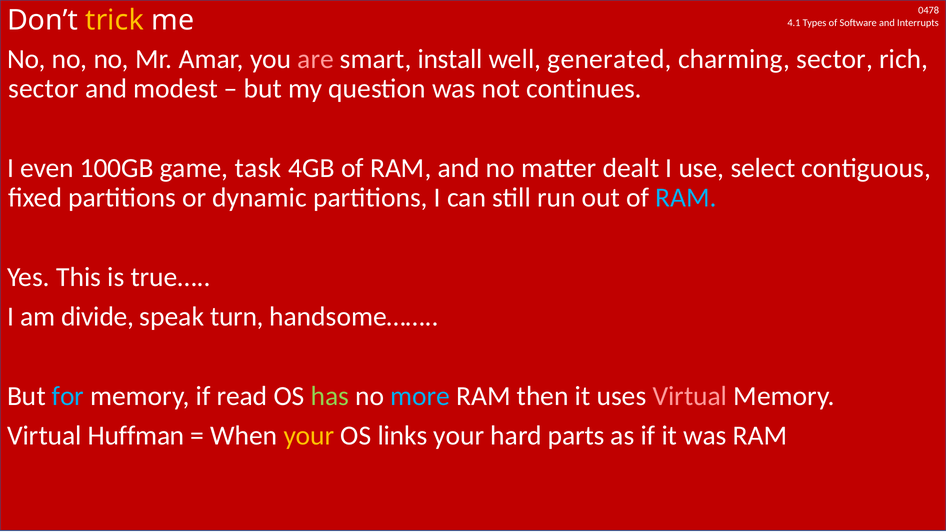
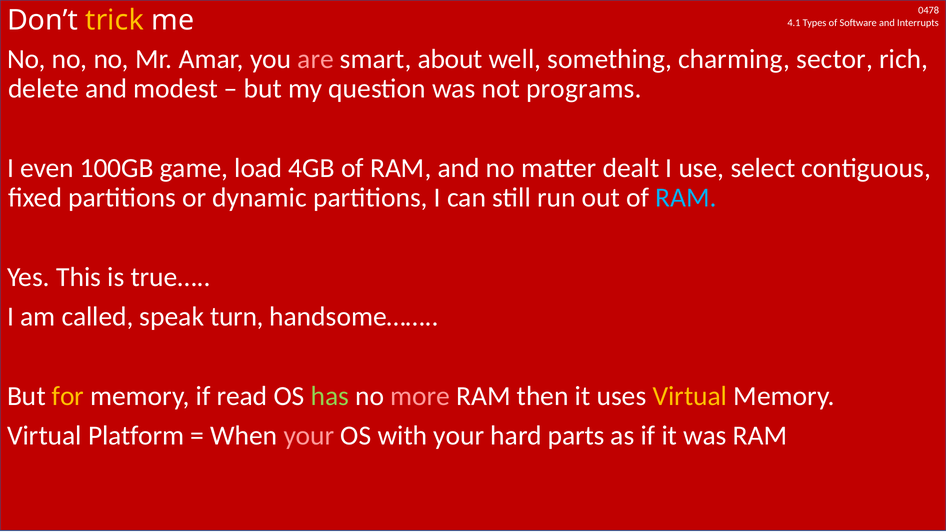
install: install -> about
generated: generated -> something
sector at (43, 89): sector -> delete
continues: continues -> programs
task: task -> load
divide: divide -> called
for colour: light blue -> yellow
more colour: light blue -> pink
Virtual at (690, 396) colour: pink -> yellow
Huffman: Huffman -> Platform
your at (309, 436) colour: yellow -> pink
links: links -> with
